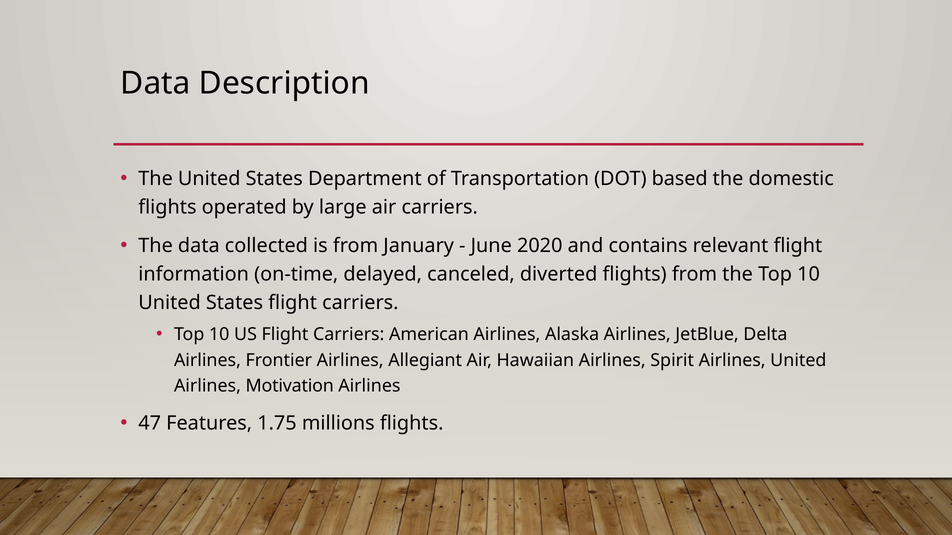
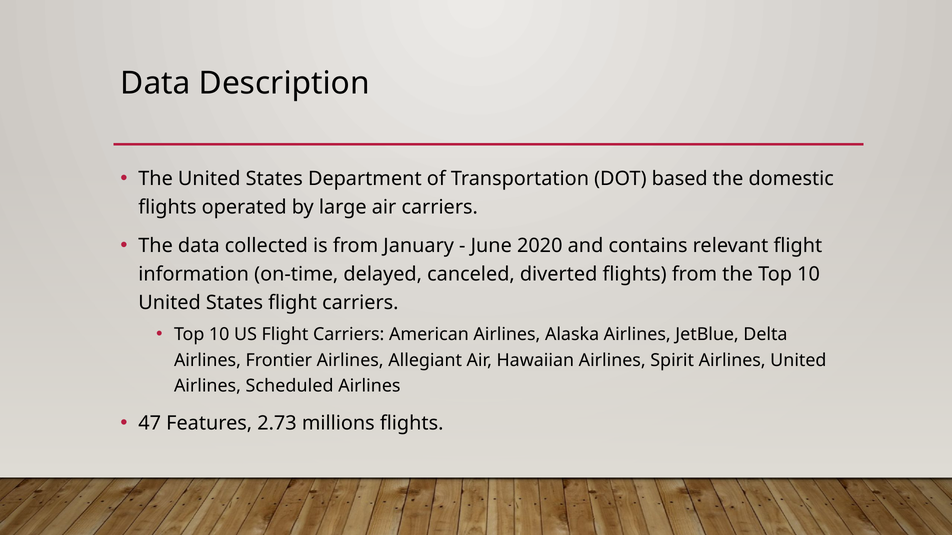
Motivation: Motivation -> Scheduled
1.75: 1.75 -> 2.73
